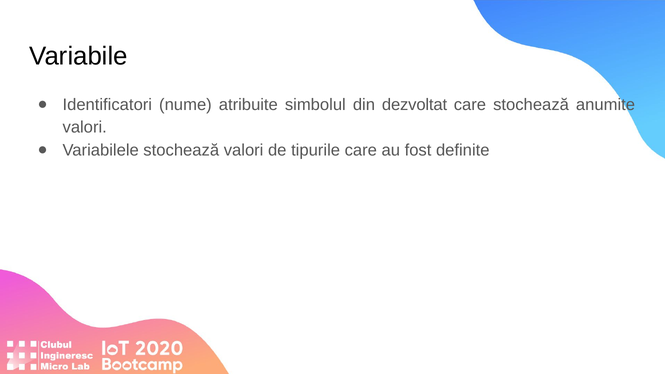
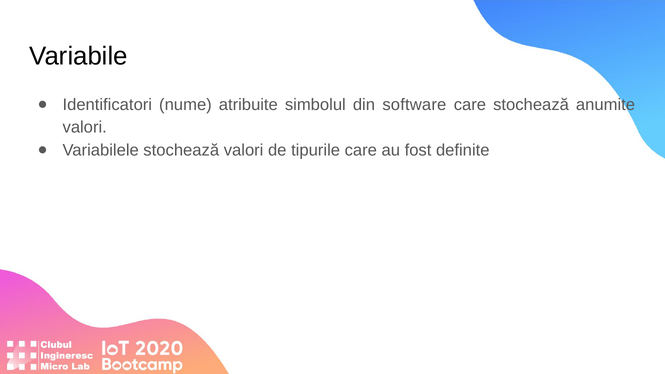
dezvoltat: dezvoltat -> software
